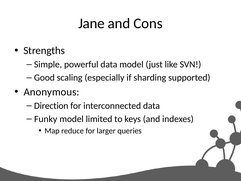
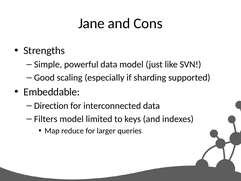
Anonymous: Anonymous -> Embeddable
Funky: Funky -> Filters
